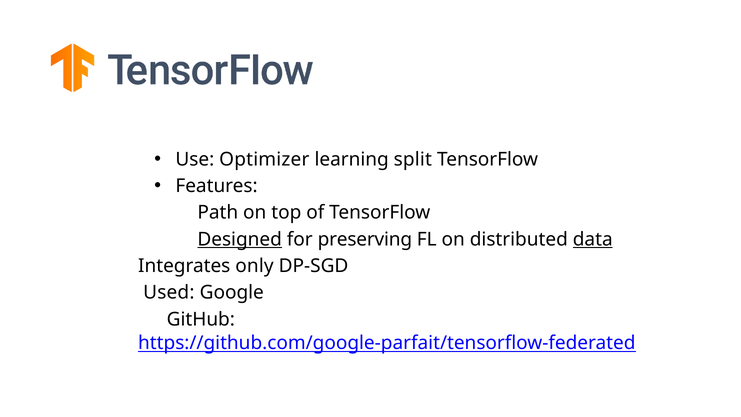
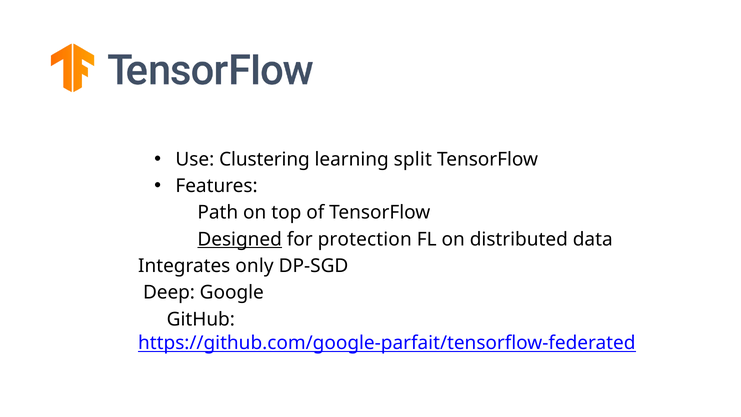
Optimizer: Optimizer -> Clustering
preserving: preserving -> protection
data underline: present -> none
Used: Used -> Deep
